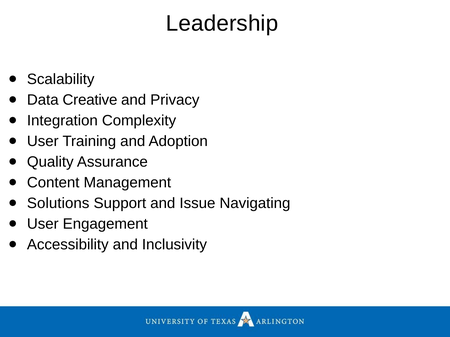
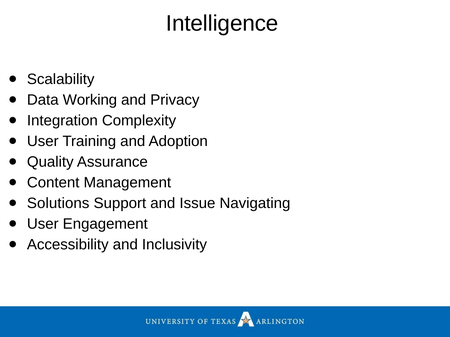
Leadership: Leadership -> Intelligence
Creative: Creative -> Working
